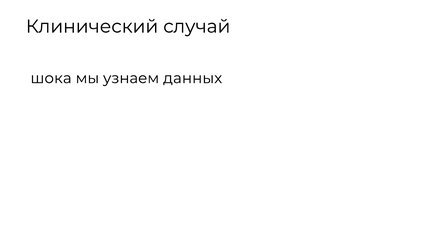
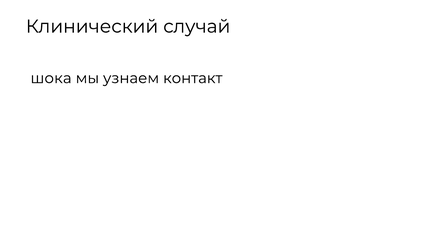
данных: данных -> контакт
